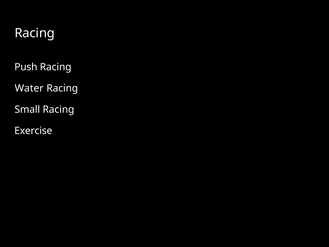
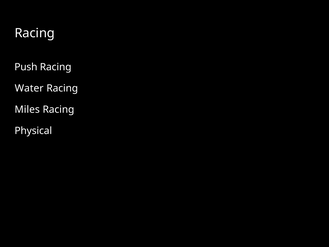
Small: Small -> Miles
Exercise: Exercise -> Physical
